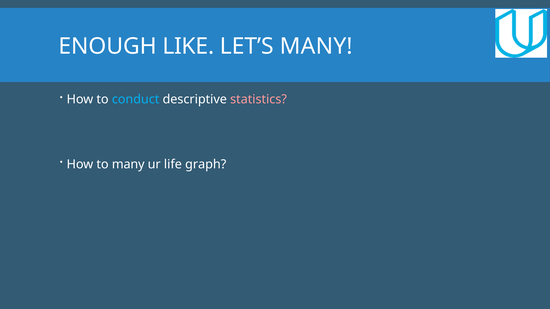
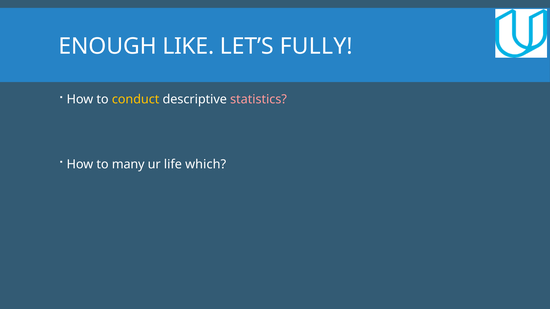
LET’S MANY: MANY -> FULLY
conduct colour: light blue -> yellow
graph: graph -> which
